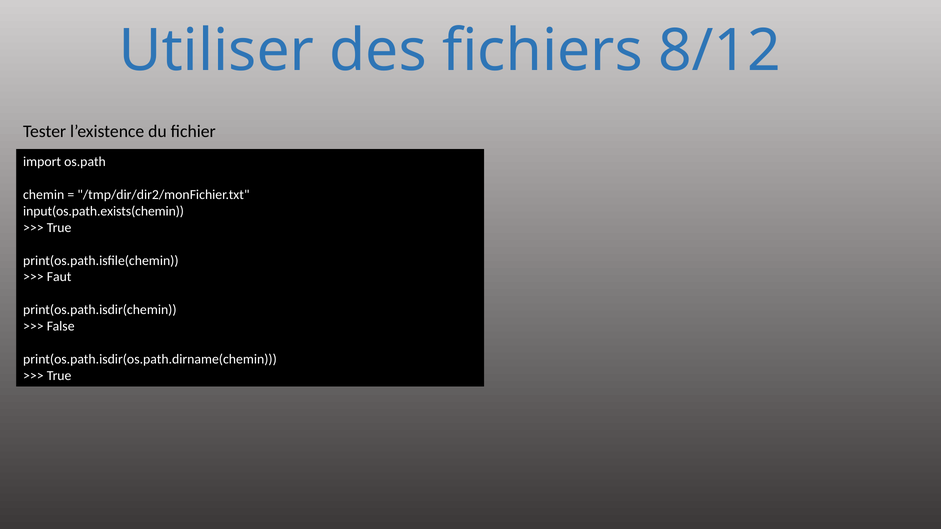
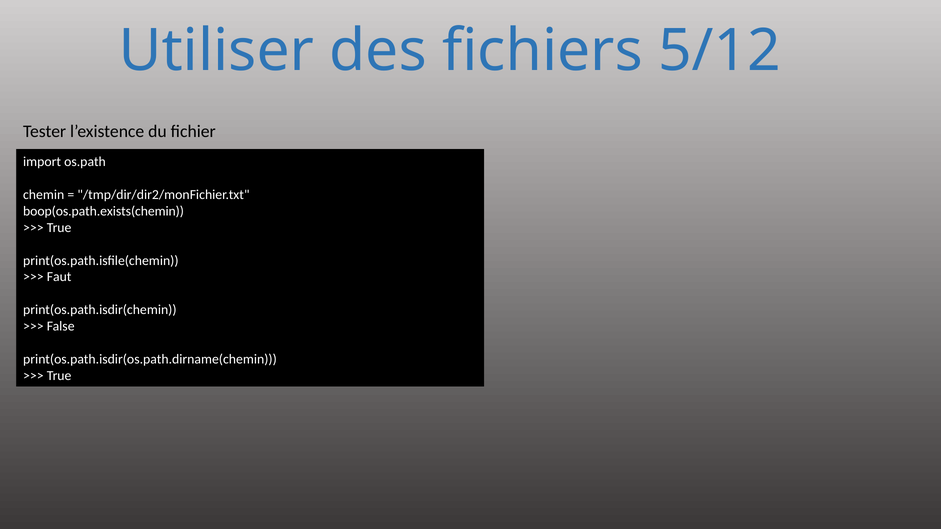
8/12: 8/12 -> 5/12
input(os.path.exists(chemin: input(os.path.exists(chemin -> boop(os.path.exists(chemin
